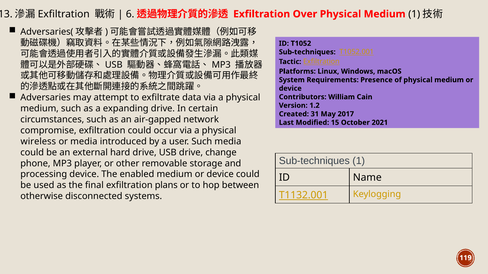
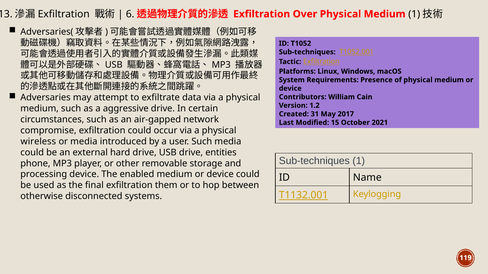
expanding: expanding -> aggressive
change: change -> entities
plans: plans -> them
